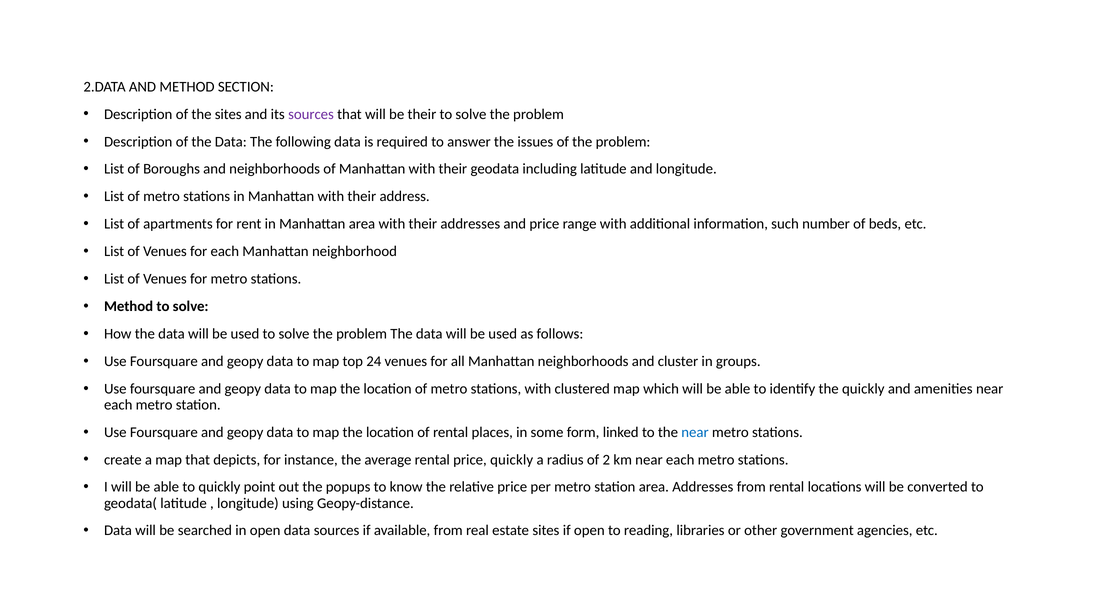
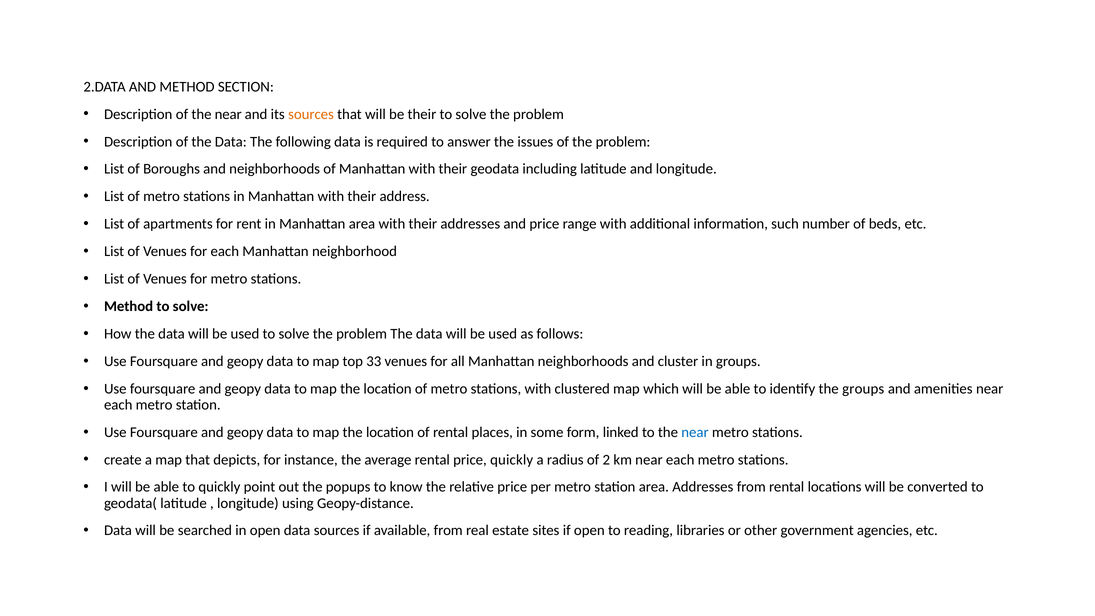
of the sites: sites -> near
sources at (311, 114) colour: purple -> orange
24: 24 -> 33
the quickly: quickly -> groups
